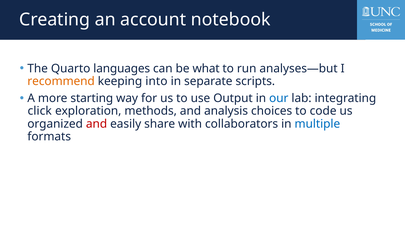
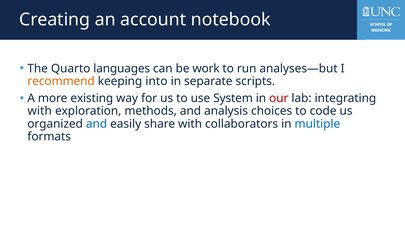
what: what -> work
starting: starting -> existing
Output: Output -> System
our colour: blue -> red
click at (40, 111): click -> with
and at (97, 124) colour: red -> blue
